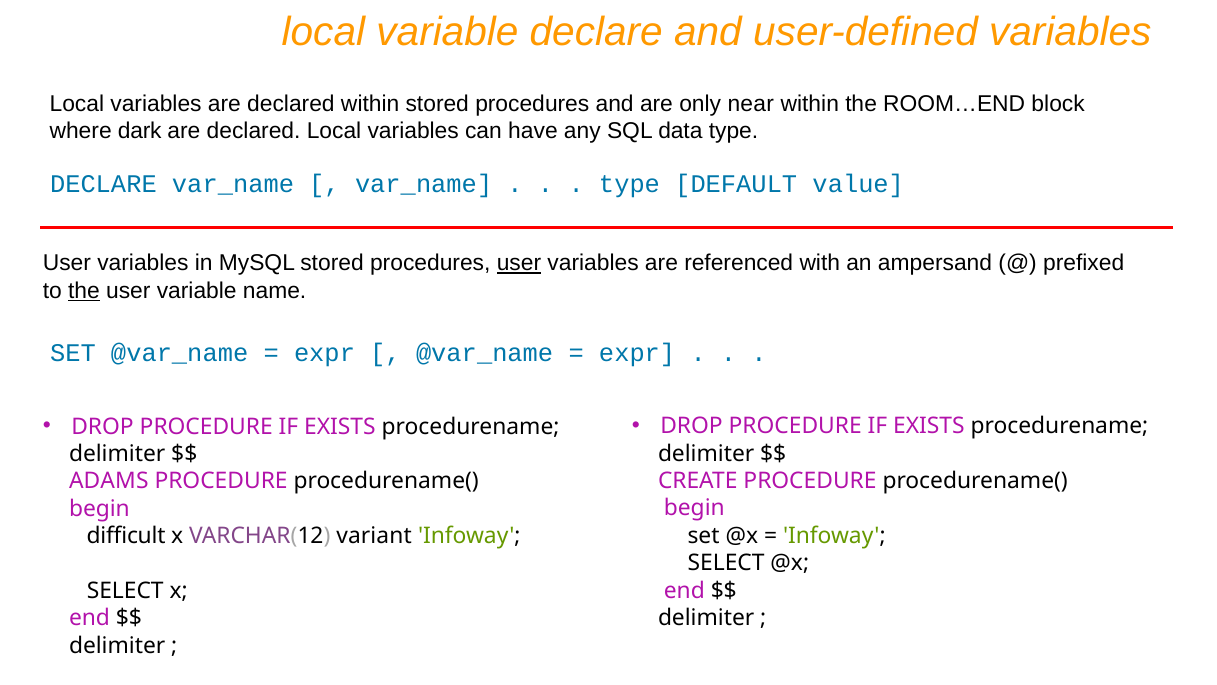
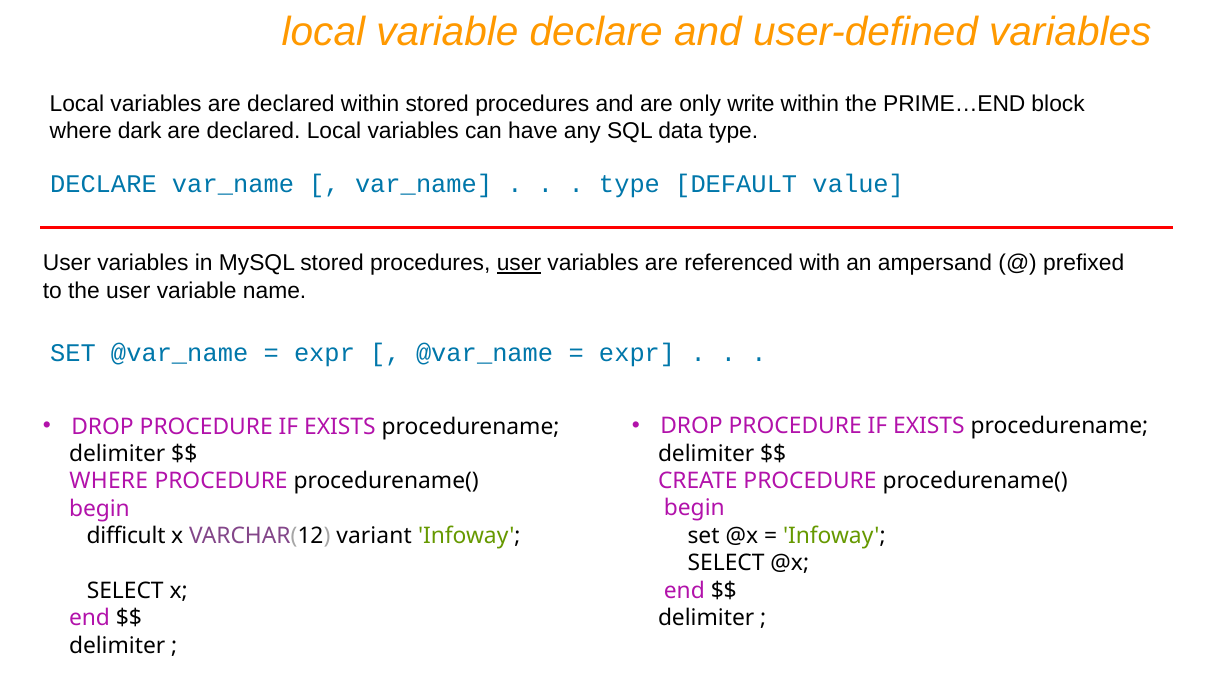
near: near -> write
ROOM…END: ROOM…END -> PRIME…END
the at (84, 291) underline: present -> none
ADAMS at (109, 481): ADAMS -> WHERE
